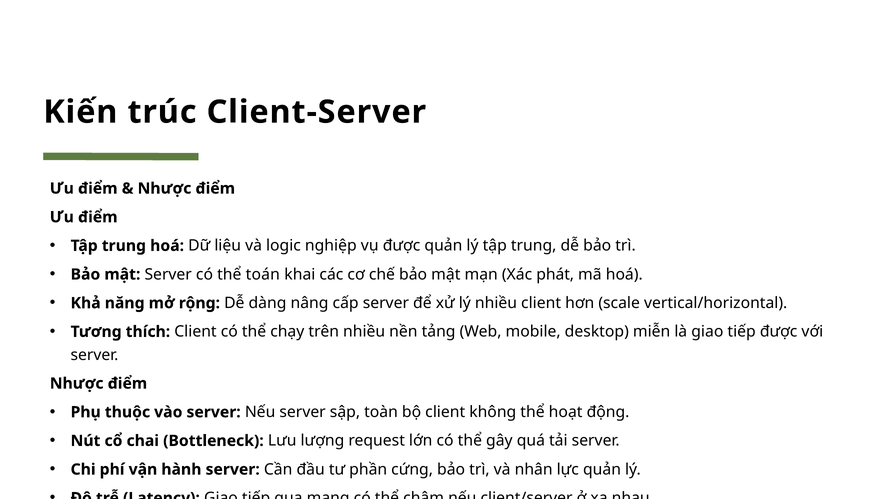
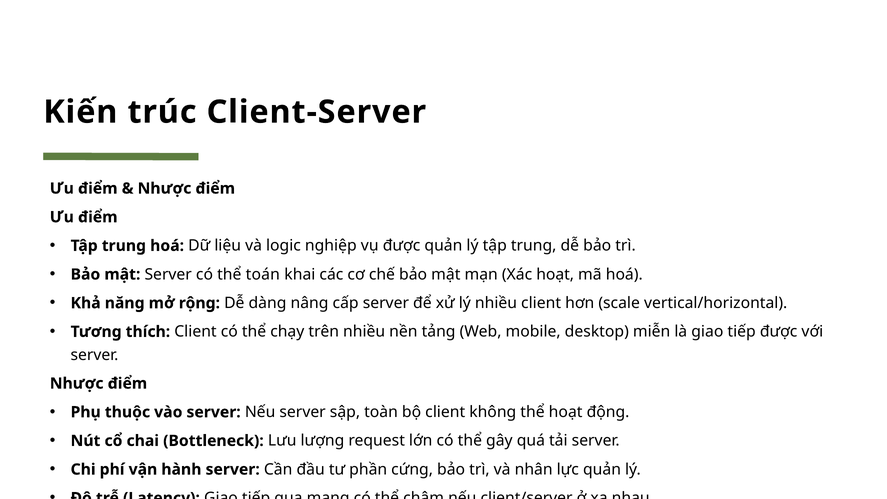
Xác phát: phát -> hoạt
